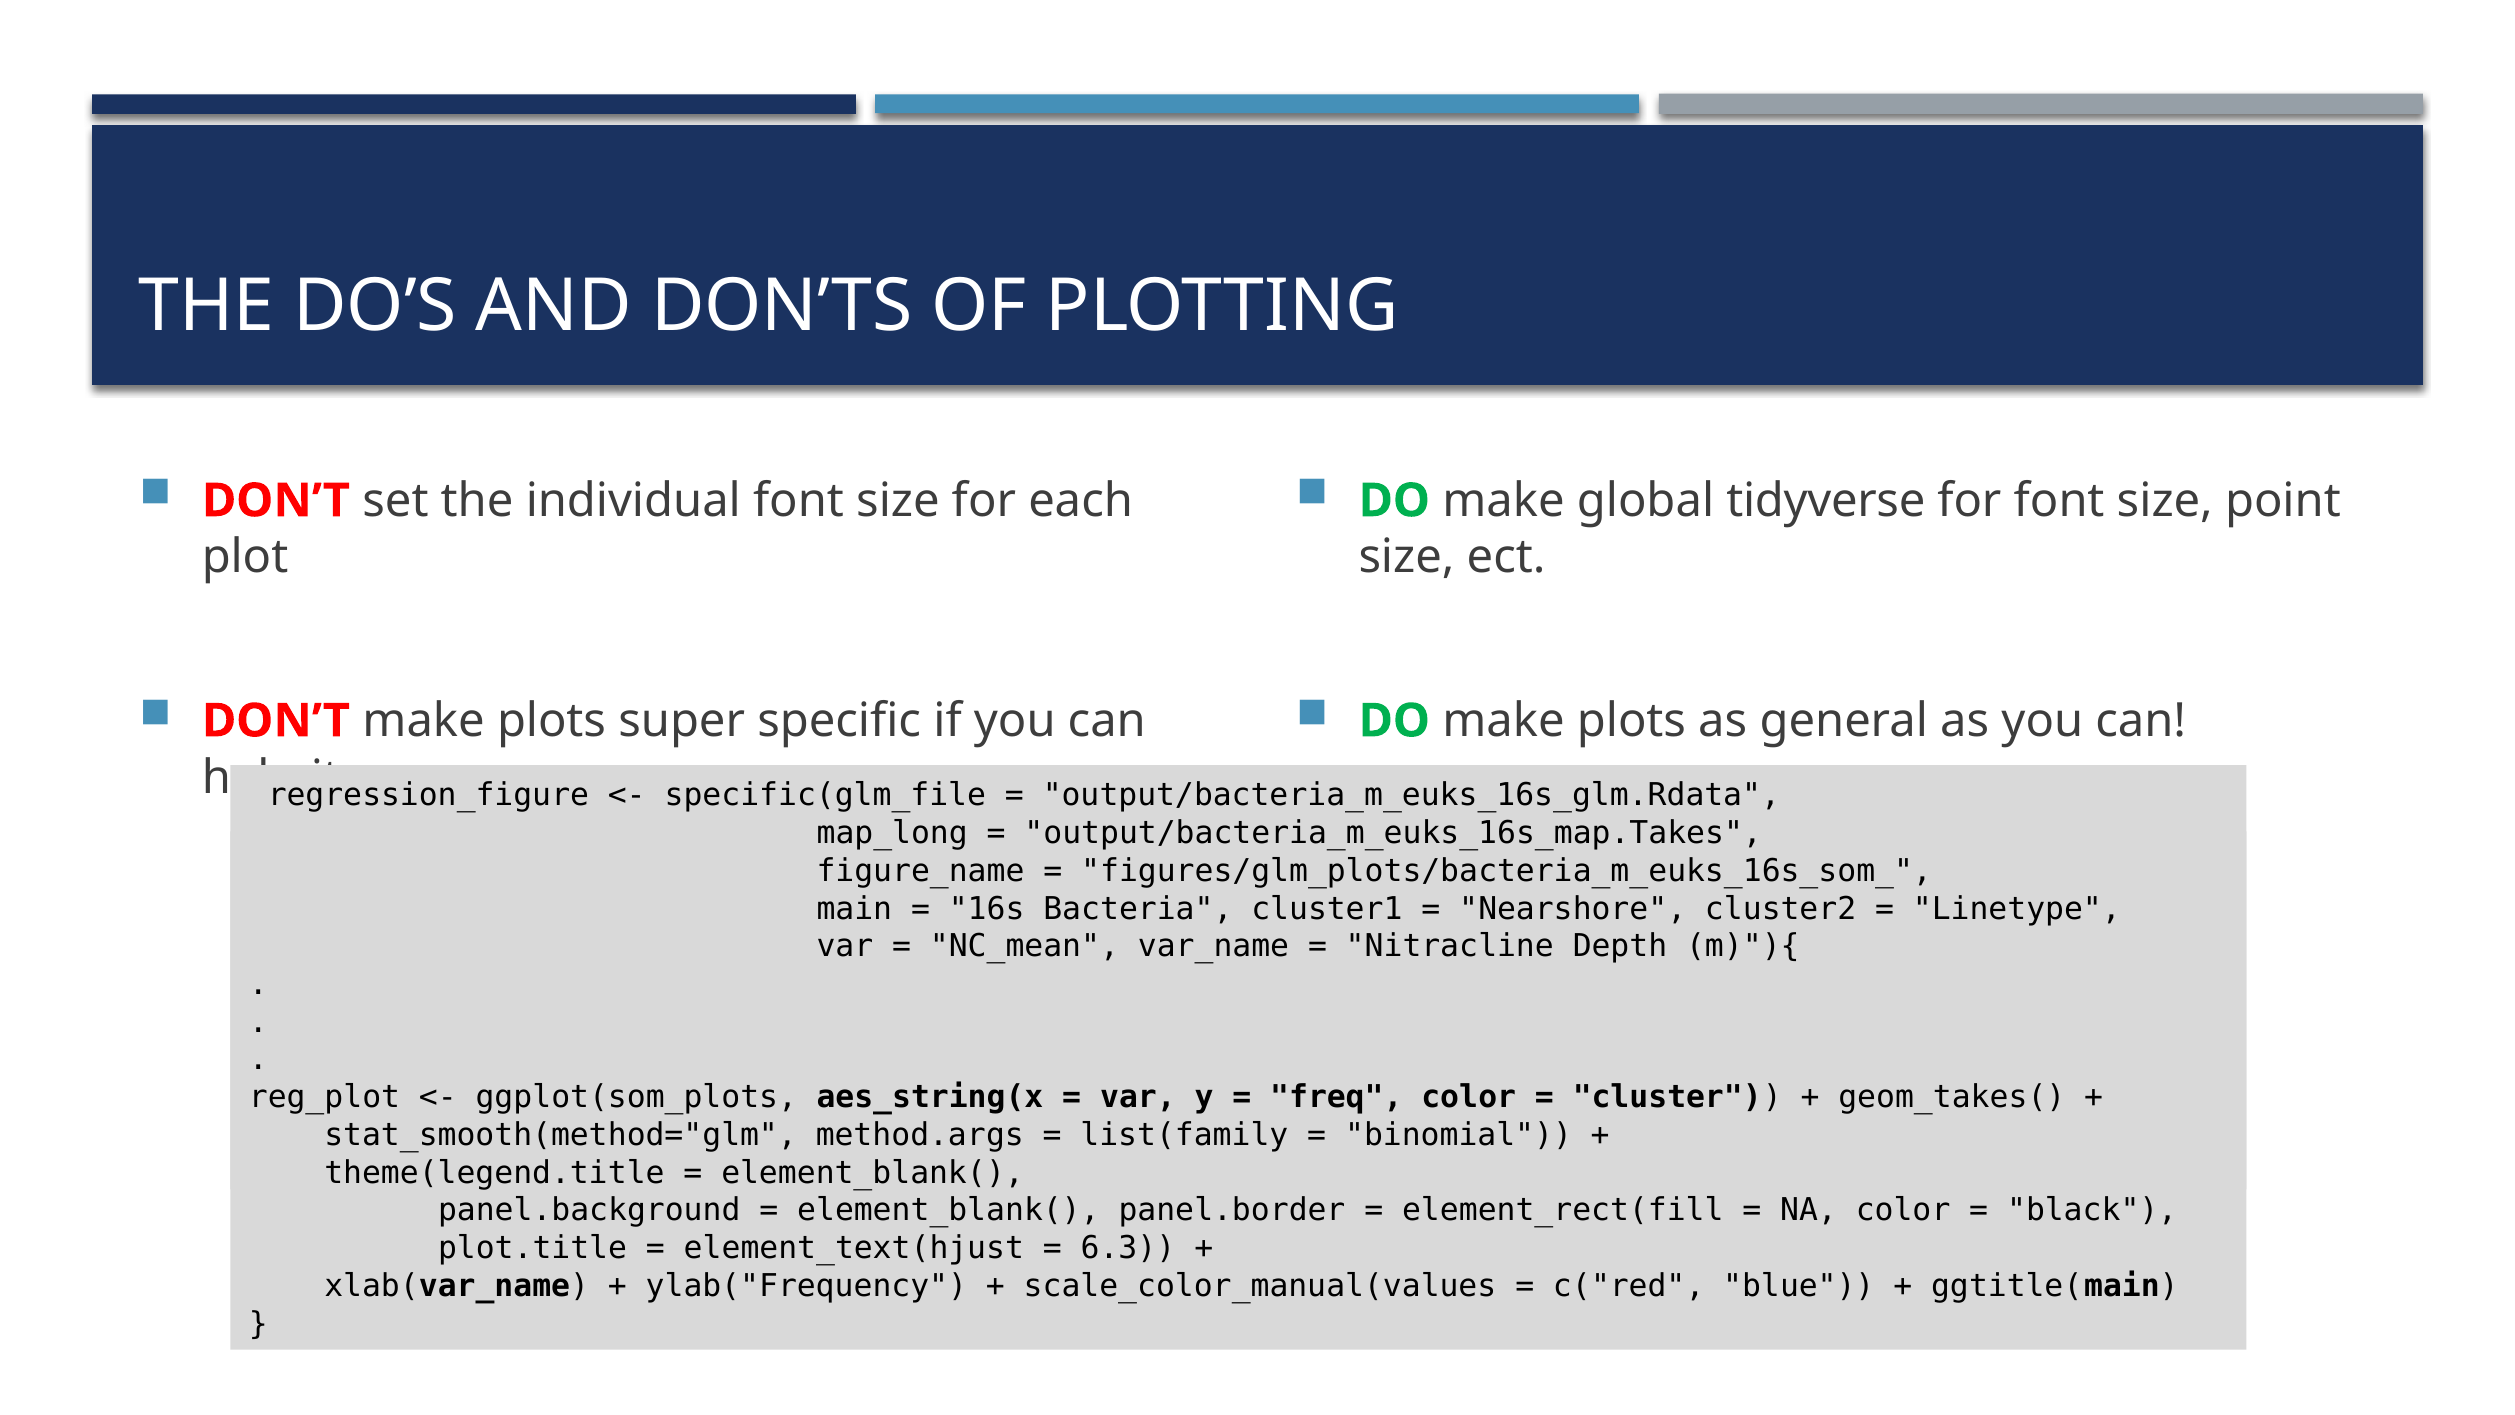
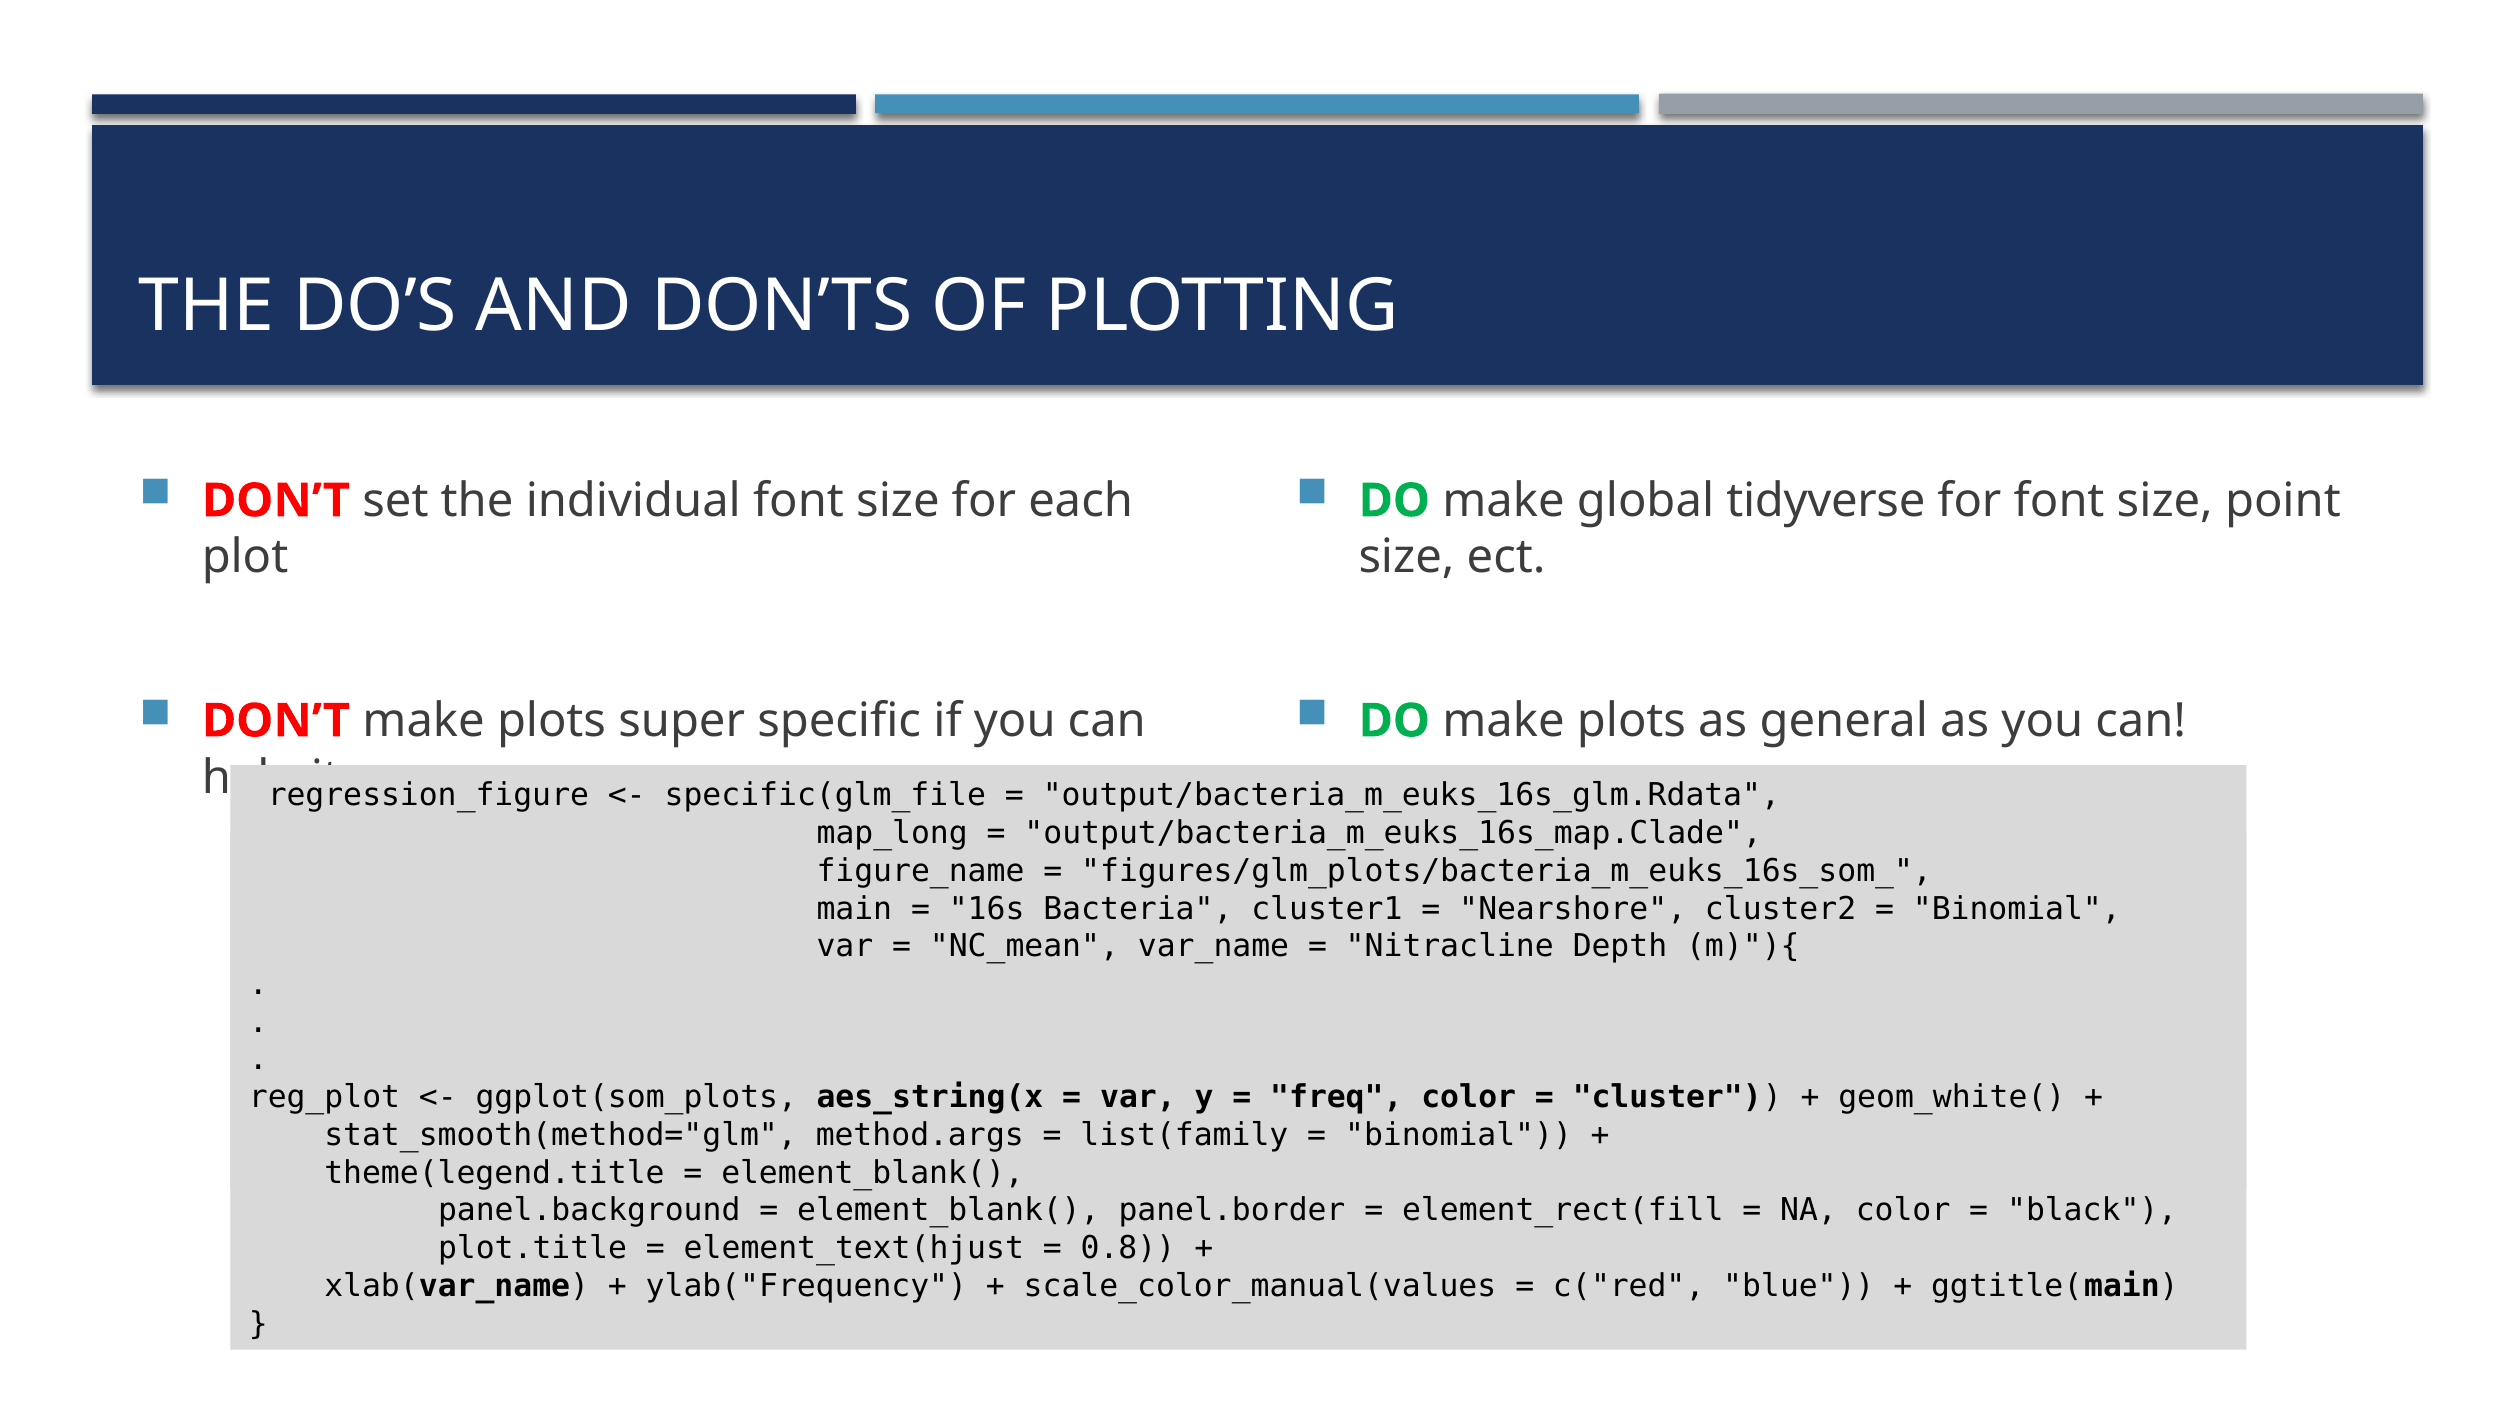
output/bacteria_m_euks_16s_map.Takes: output/bacteria_m_euks_16s_map.Takes -> output/bacteria_m_euks_16s_map.Clade
Linetype at (2017, 908): Linetype -> Binomial
geom_takes(: geom_takes( -> geom_white(
6.3: 6.3 -> 0.8
